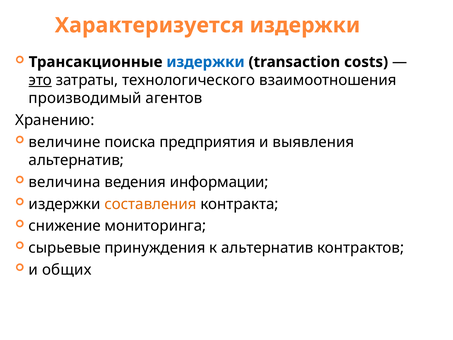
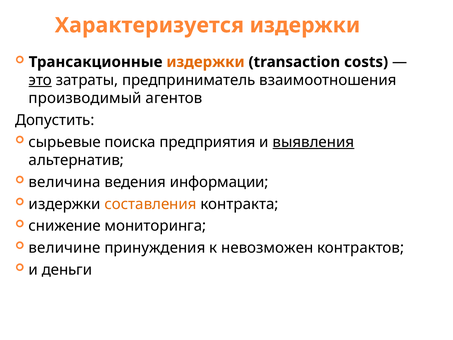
издержки at (205, 62) colour: blue -> orange
технологического: технологического -> предприниматель
Хранению: Хранению -> Допустить
величине: величине -> сырьевые
выявления underline: none -> present
сырьевые: сырьевые -> величине
к альтернатив: альтернатив -> невозможен
общих: общих -> деньги
